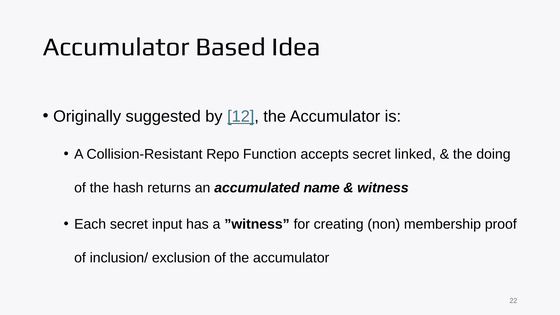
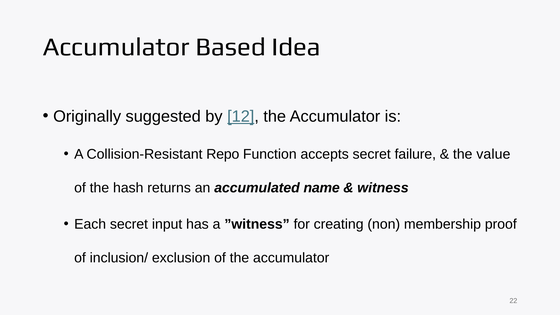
linked: linked -> failure
doing: doing -> value
